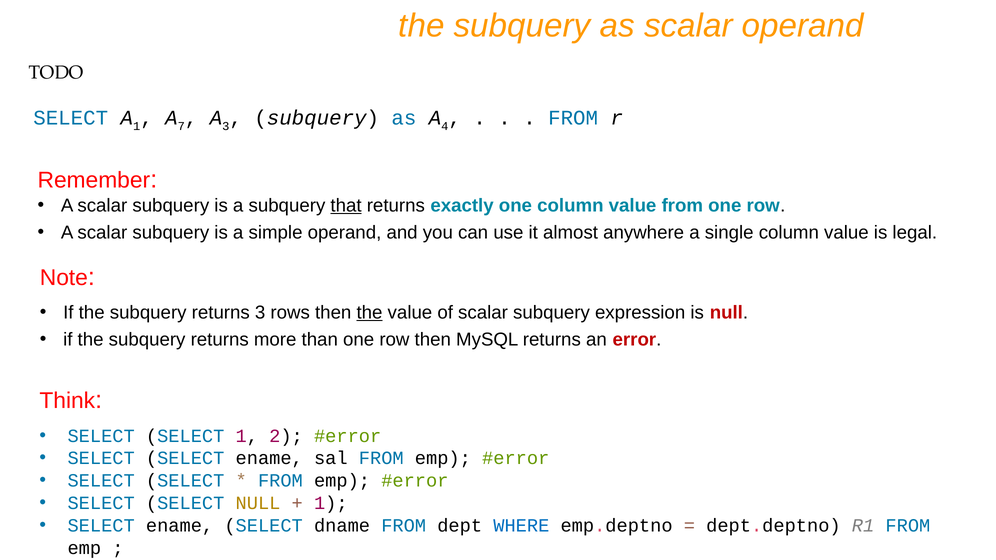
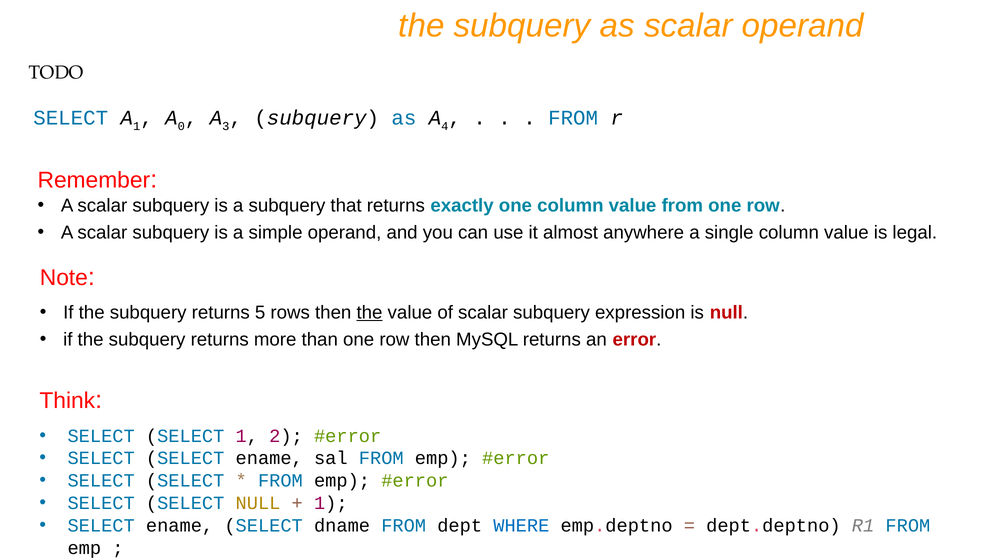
7: 7 -> 0
that underline: present -> none
returns 3: 3 -> 5
